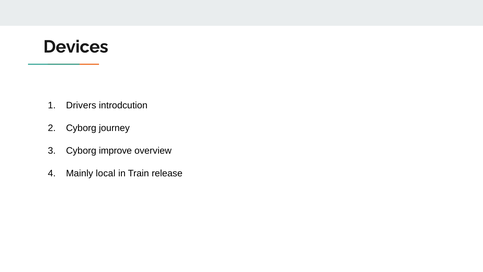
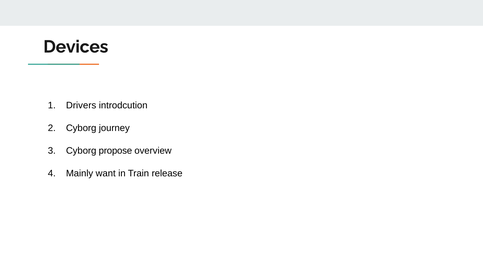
improve: improve -> propose
local: local -> want
